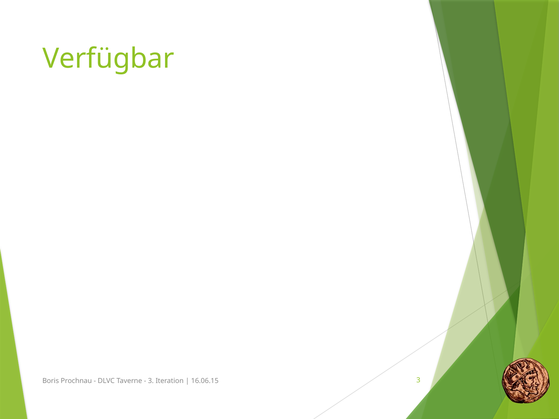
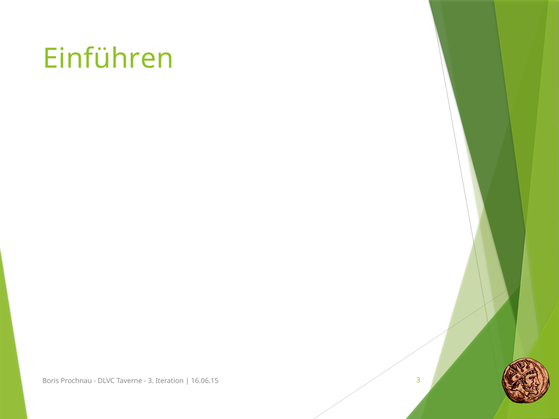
Verfügbar: Verfügbar -> Einführen
